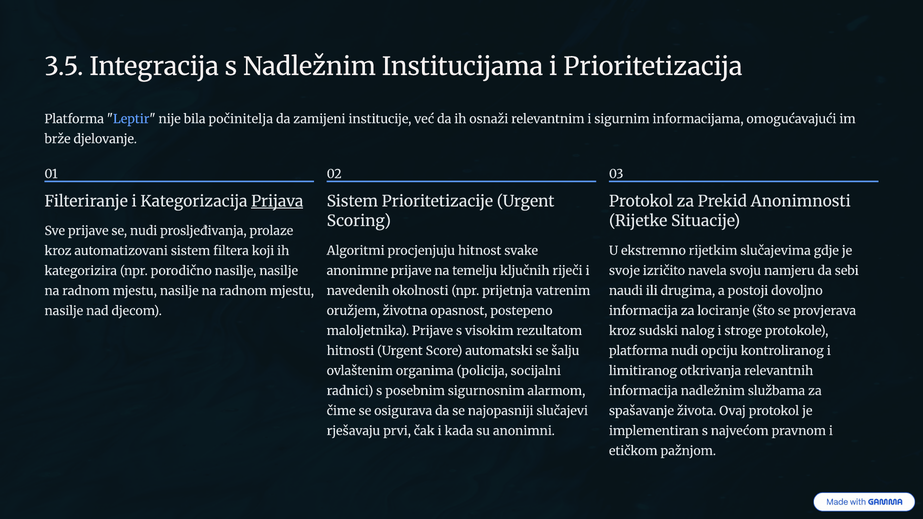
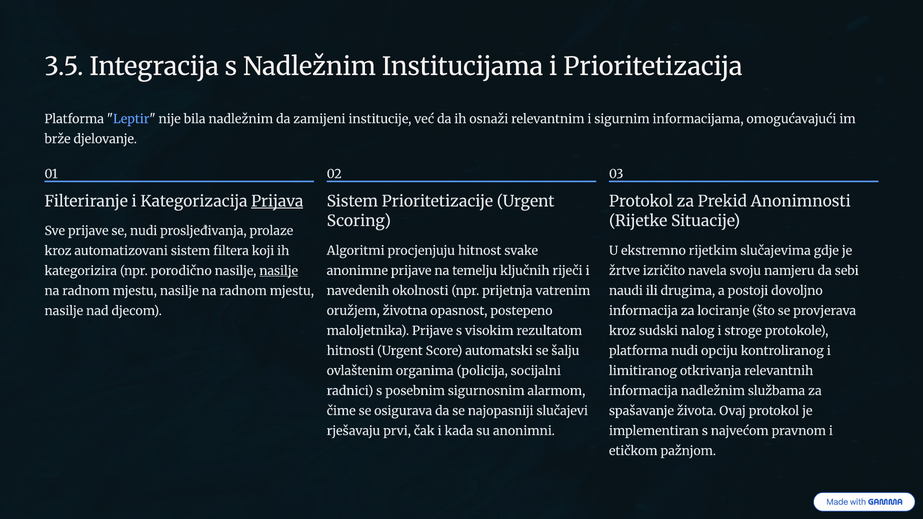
bila počinitelja: počinitelja -> nadležnim
svoje: svoje -> žrtve
nasilje at (279, 271) underline: none -> present
